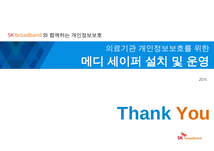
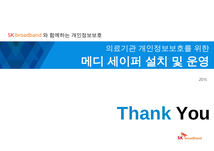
You colour: orange -> black
